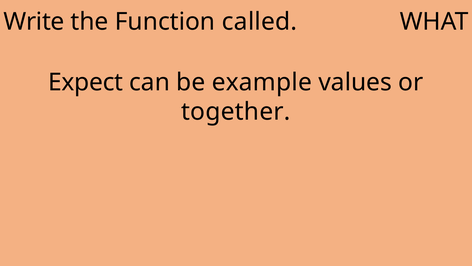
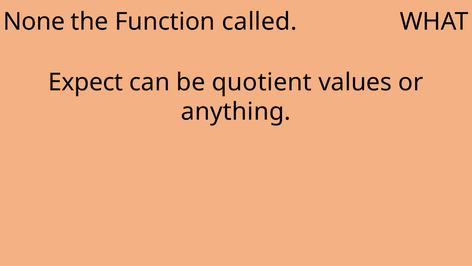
Write: Write -> None
example: example -> quotient
together: together -> anything
